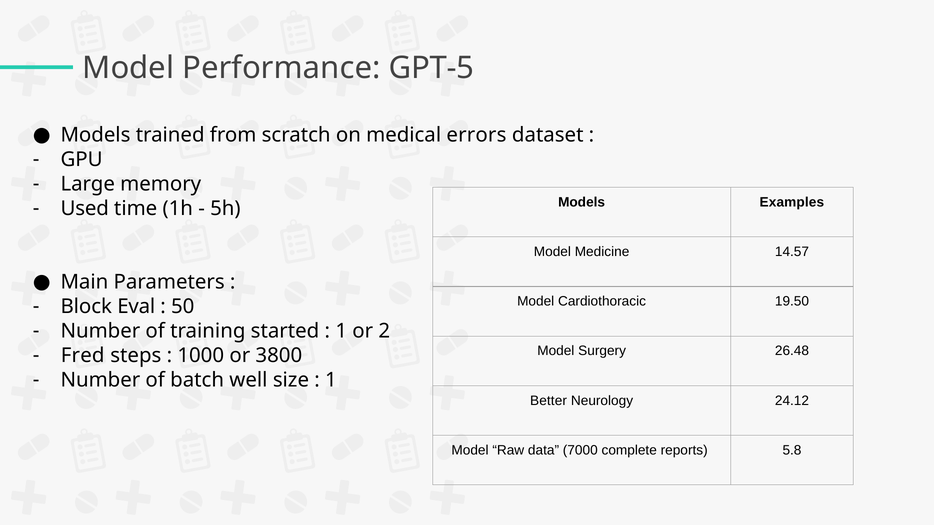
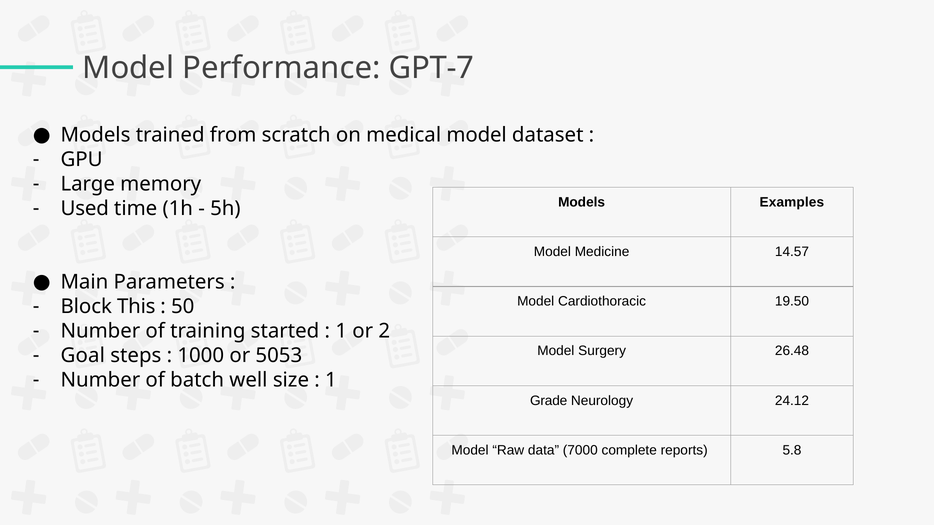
GPT-5: GPT-5 -> GPT-7
medical errors: errors -> model
Eval: Eval -> This
Fred: Fred -> Goal
3800: 3800 -> 5053
Better: Better -> Grade
